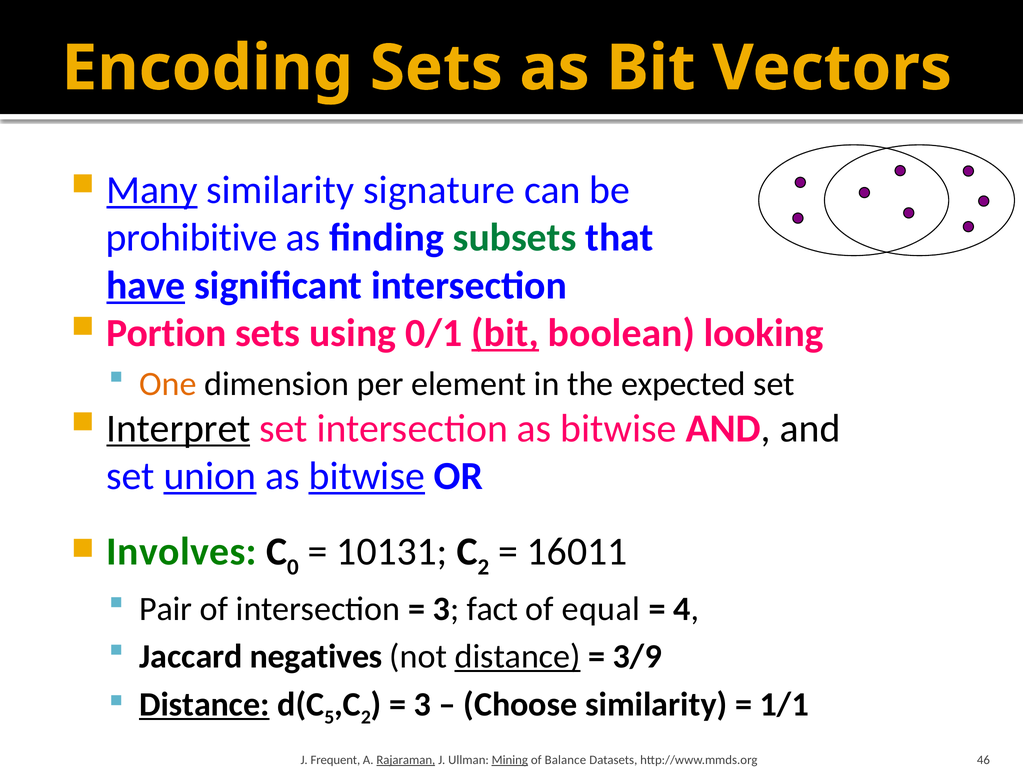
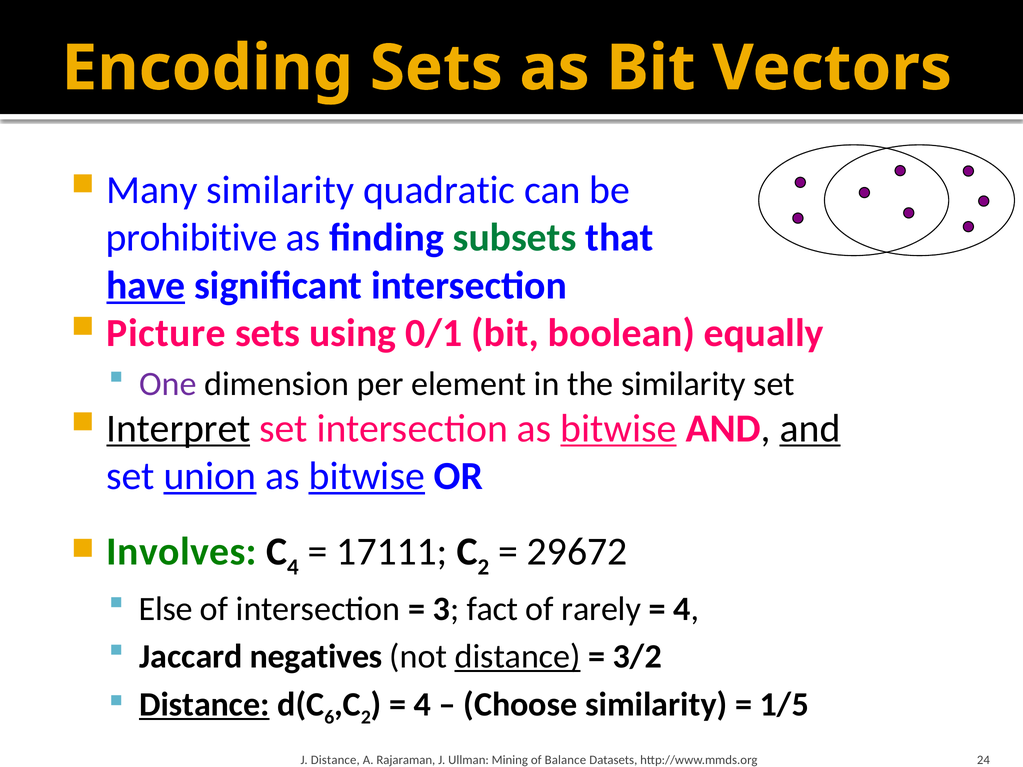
Many underline: present -> none
signature: signature -> quadratic
Portion: Portion -> Picture
bit at (505, 333) underline: present -> none
looking: looking -> equally
One colour: orange -> purple
the expected: expected -> similarity
bitwise at (618, 429) underline: none -> present
and at (810, 429) underline: none -> present
0 at (293, 567): 0 -> 4
10131: 10131 -> 17111
16011: 16011 -> 29672
Pair: Pair -> Else
equal: equal -> rarely
3/9: 3/9 -> 3/2
5: 5 -> 6
3 at (422, 704): 3 -> 4
1/1: 1/1 -> 1/5
J Frequent: Frequent -> Distance
Rajaraman underline: present -> none
Mining underline: present -> none
46: 46 -> 24
